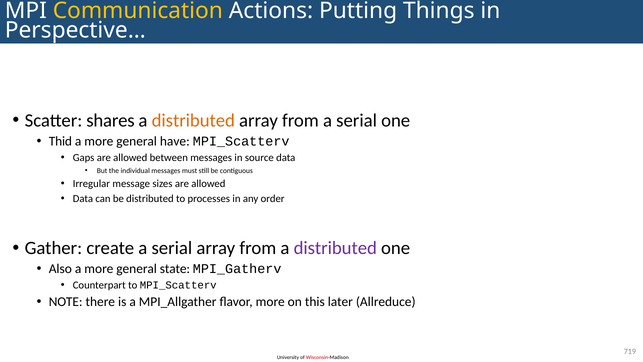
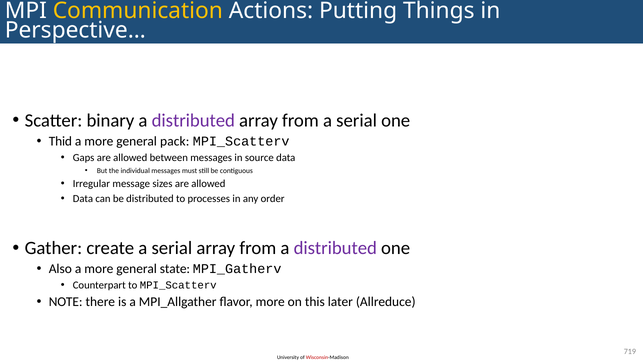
shares: shares -> binary
distributed at (193, 120) colour: orange -> purple
have: have -> pack
